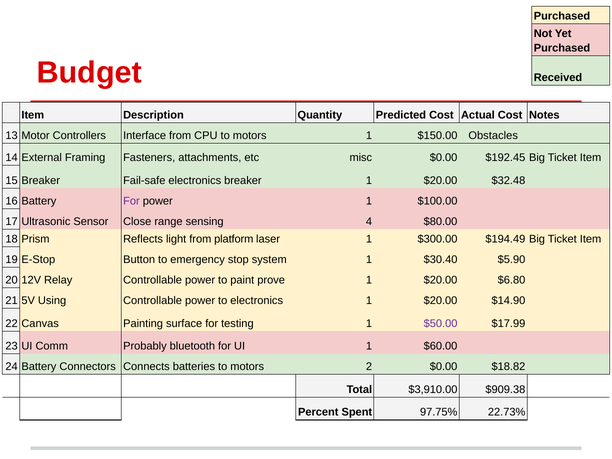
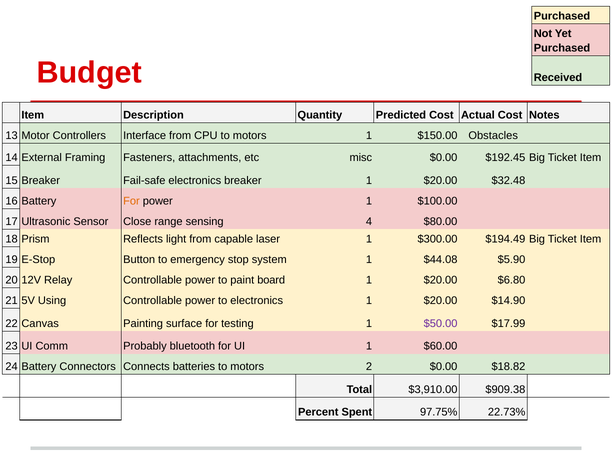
For at (131, 201) colour: purple -> orange
platform: platform -> capable
$30.40: $30.40 -> $44.08
prove: prove -> board
